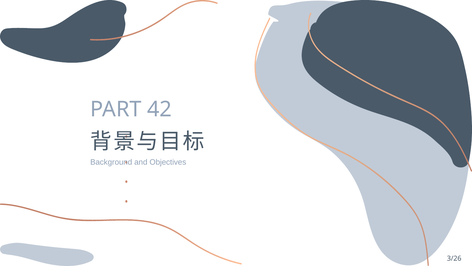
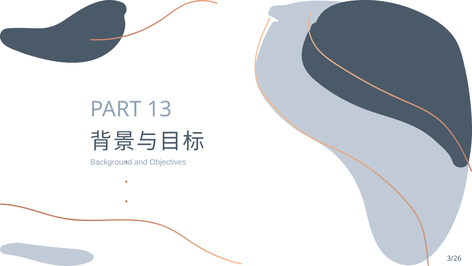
42: 42 -> 13
